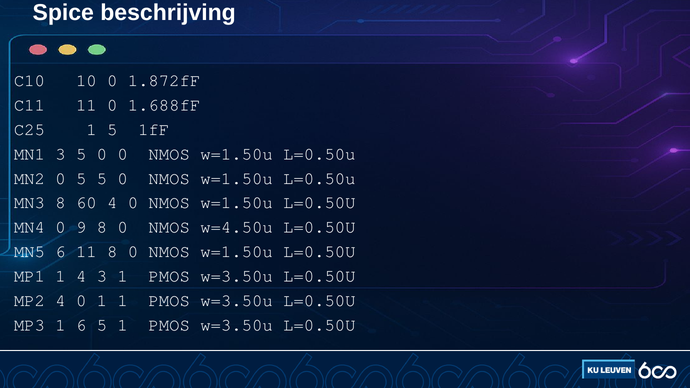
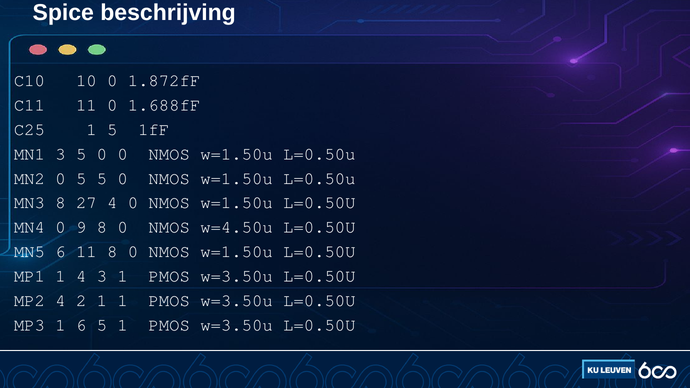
60: 60 -> 27
MP2 4 0: 0 -> 2
